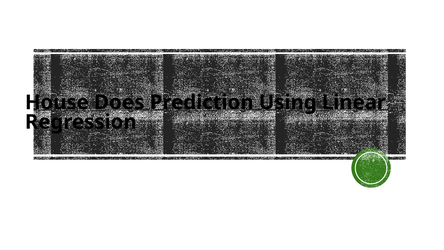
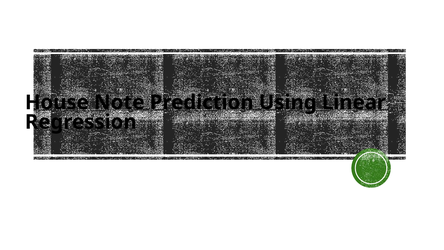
Does: Does -> Note
